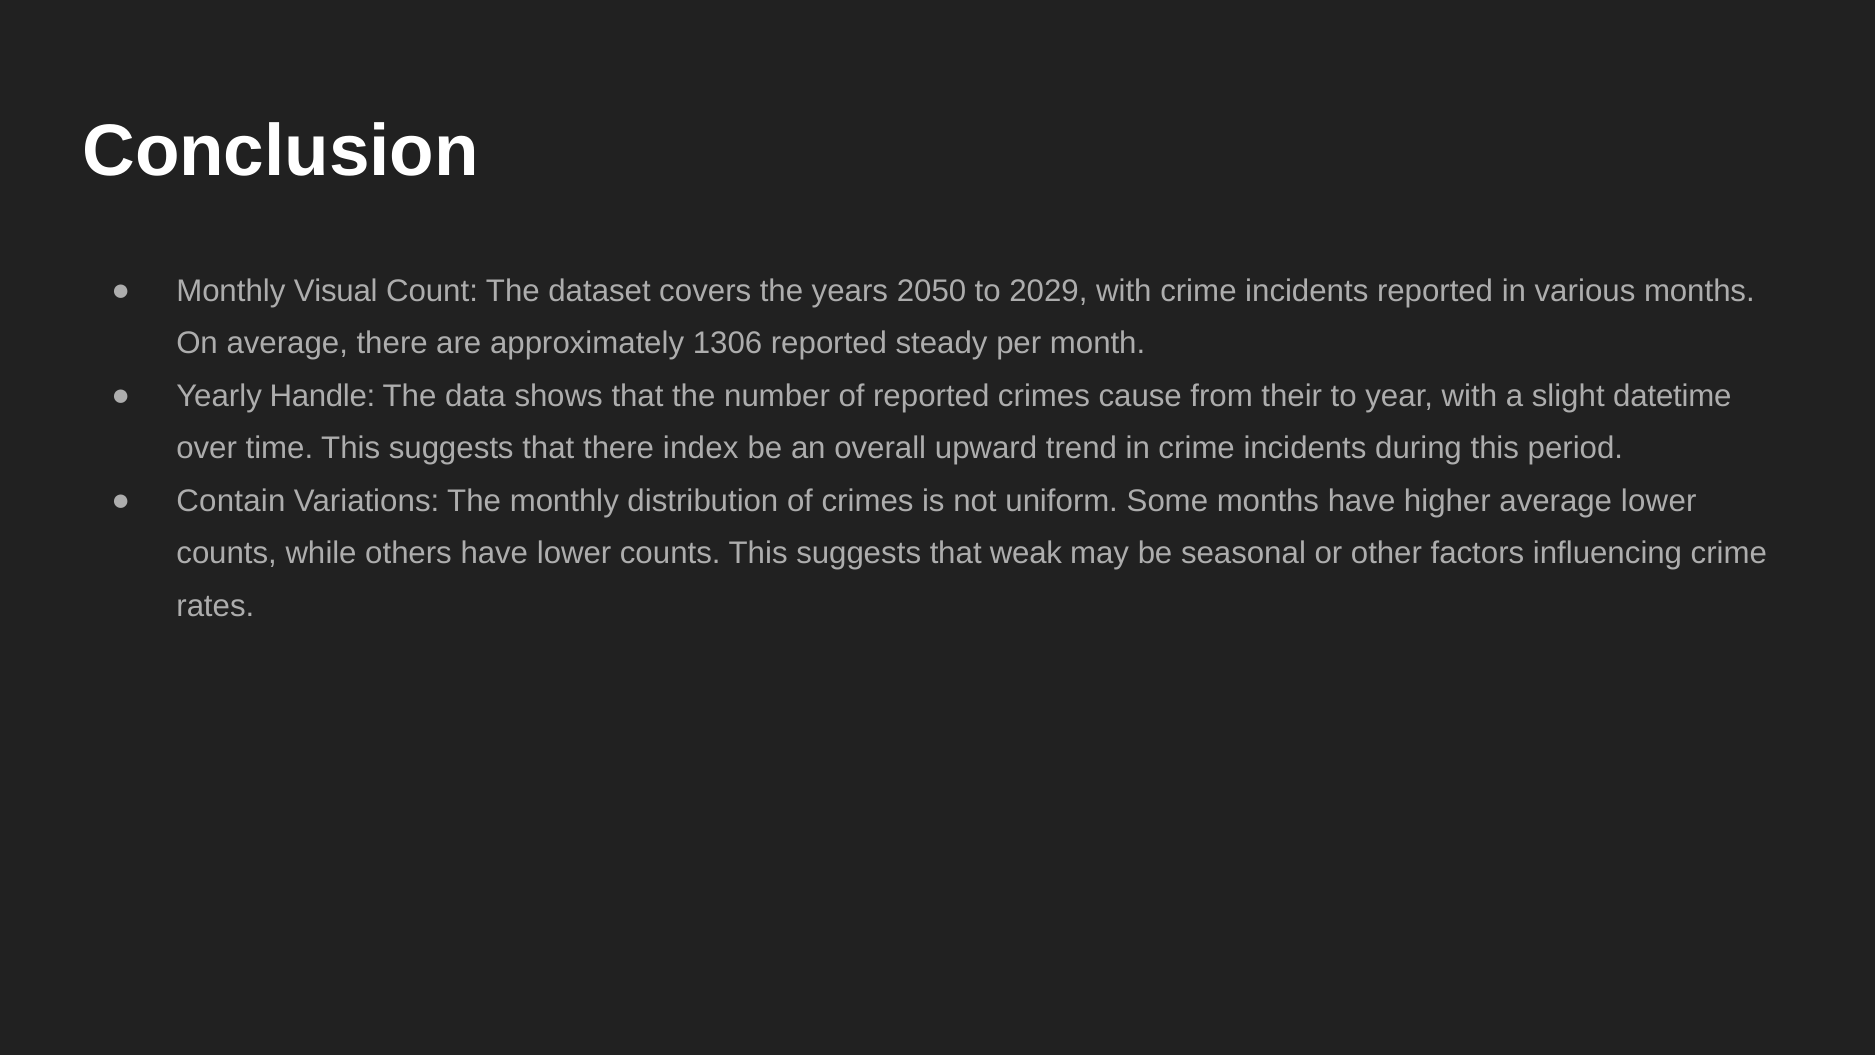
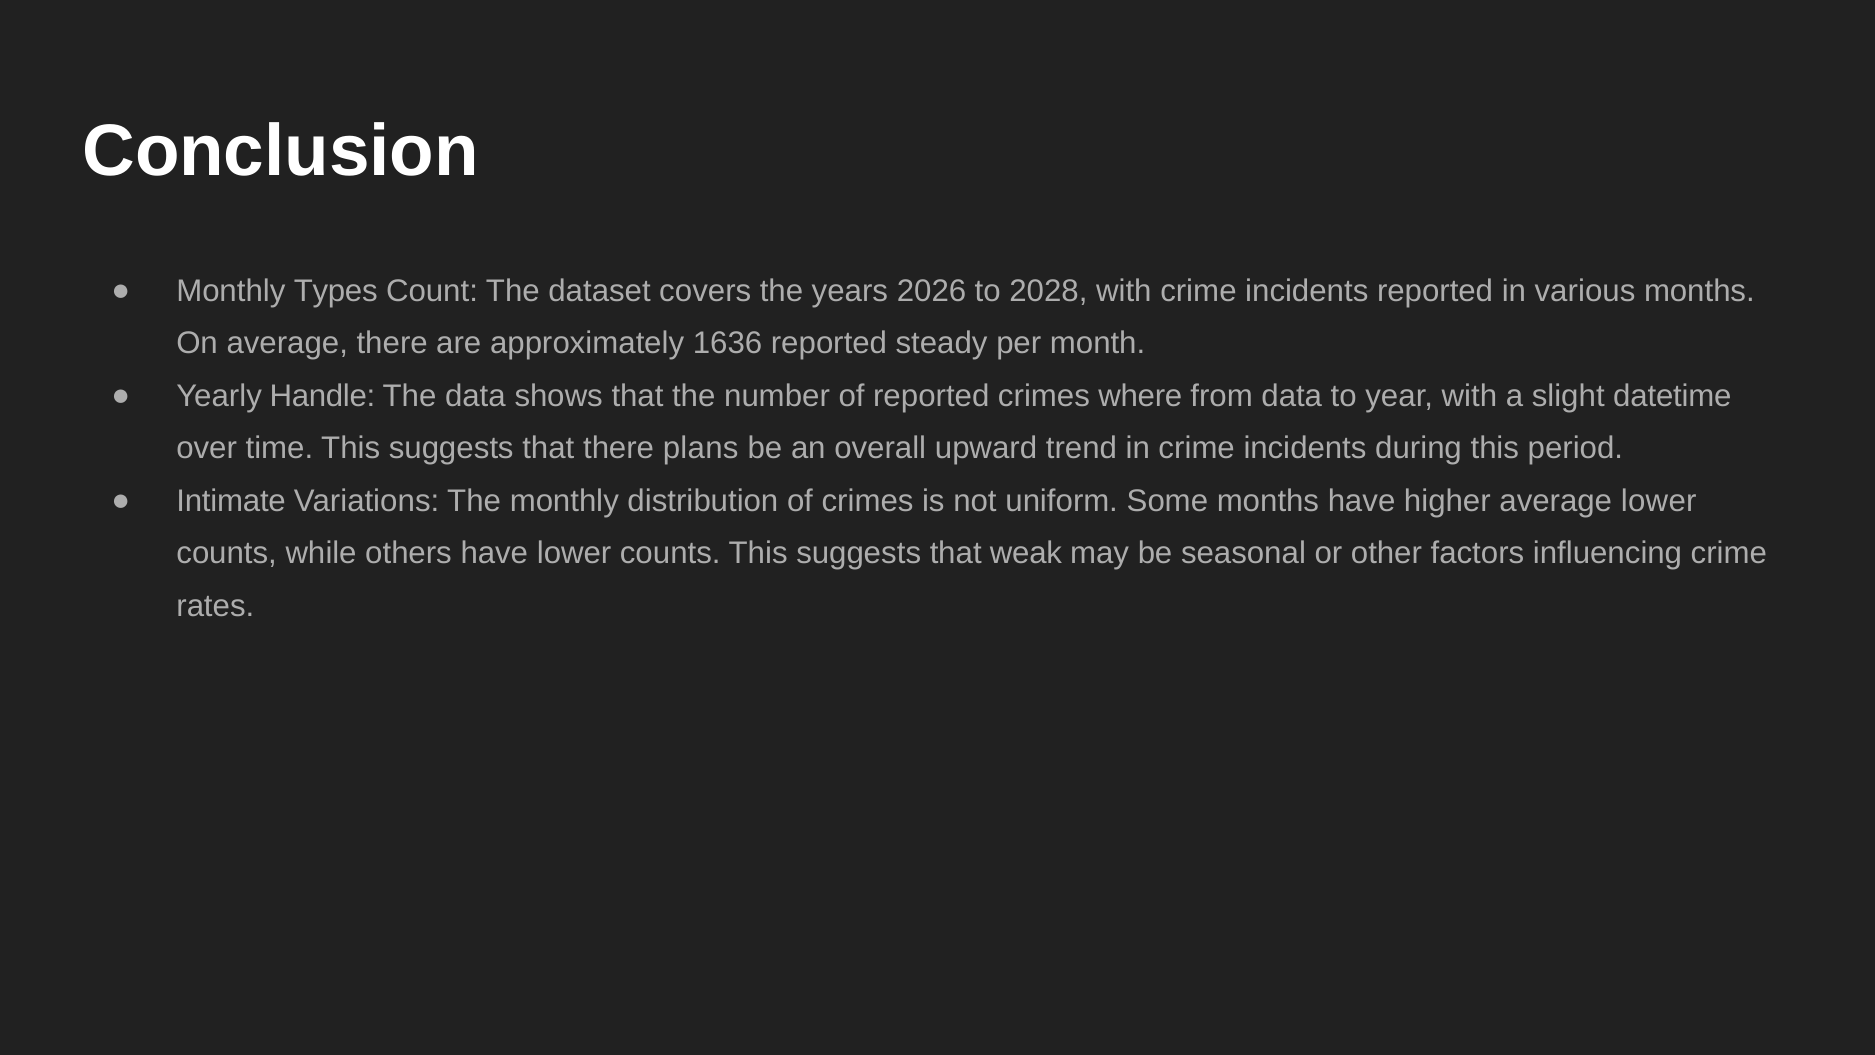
Visual: Visual -> Types
2050: 2050 -> 2026
2029: 2029 -> 2028
1306: 1306 -> 1636
cause: cause -> where
from their: their -> data
index: index -> plans
Contain: Contain -> Intimate
